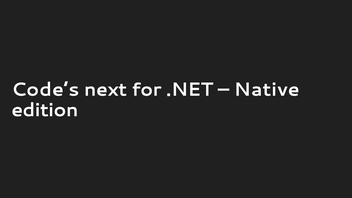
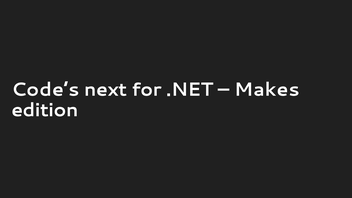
Native: Native -> Makes
